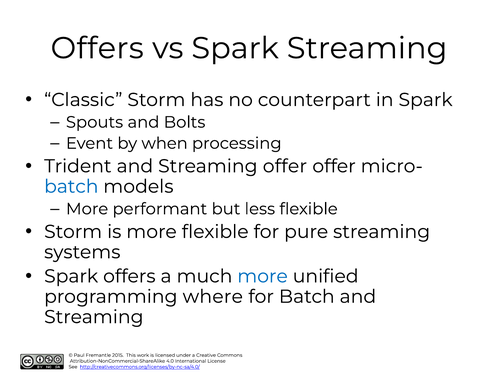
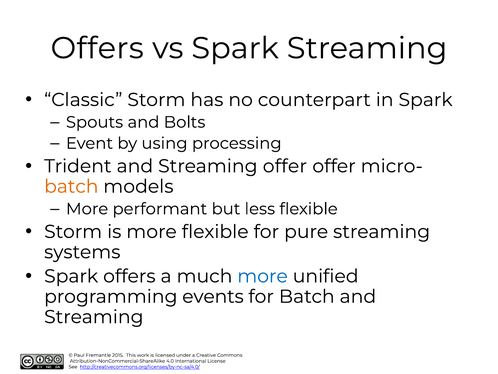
when: when -> using
batch at (71, 186) colour: blue -> orange
where: where -> events
